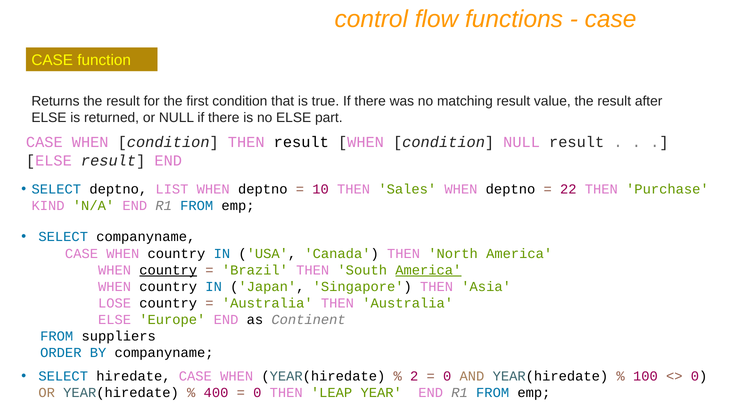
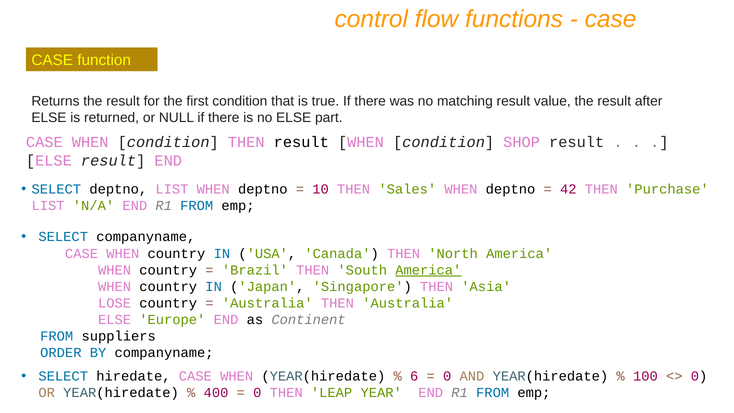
condition NULL: NULL -> SHOP
22: 22 -> 42
KIND at (48, 206): KIND -> LIST
country at (168, 270) underline: present -> none
2: 2 -> 6
